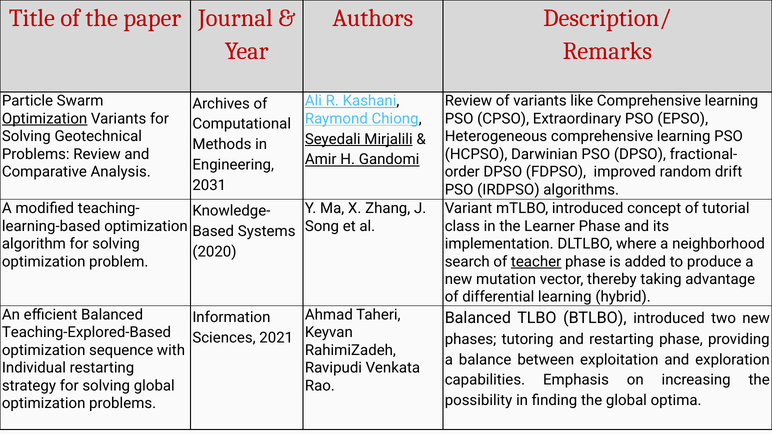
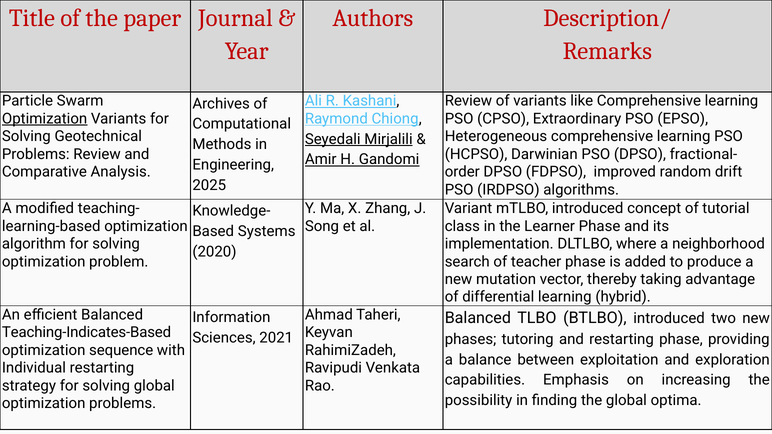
2031: 2031 -> 2025
teacher underline: present -> none
Teaching-Explored-Based: Teaching-Explored-Based -> Teaching-Indicates-Based
